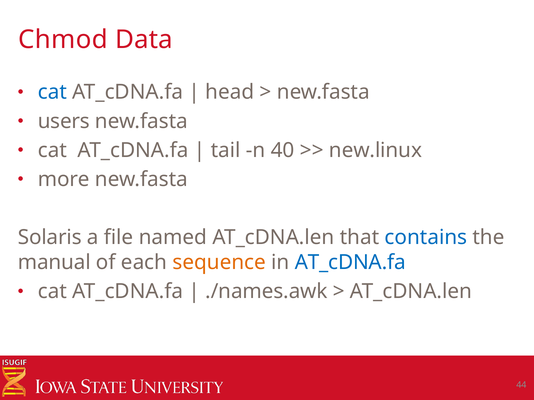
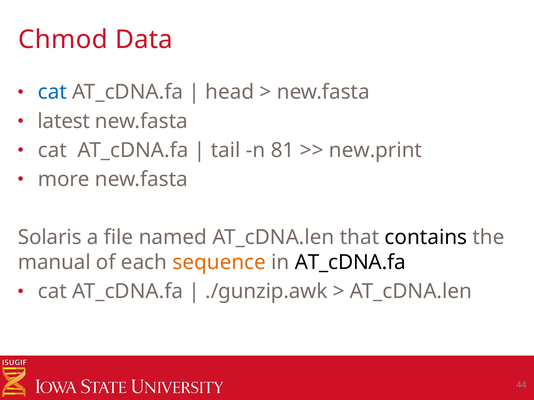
users: users -> latest
40: 40 -> 81
new.linux: new.linux -> new.print
contains colour: blue -> black
AT_cDNA.fa at (350, 263) colour: blue -> black
./names.awk: ./names.awk -> ./gunzip.awk
